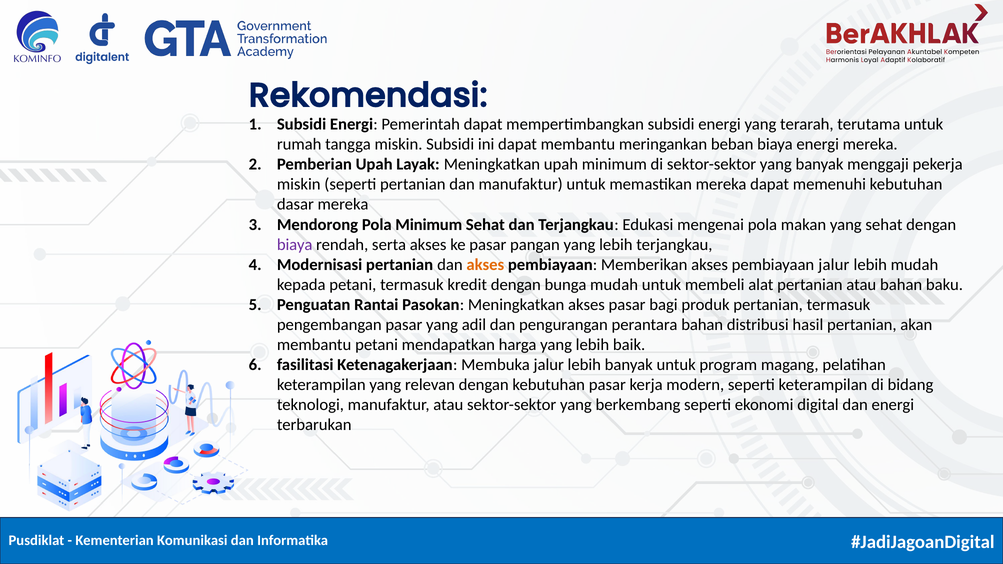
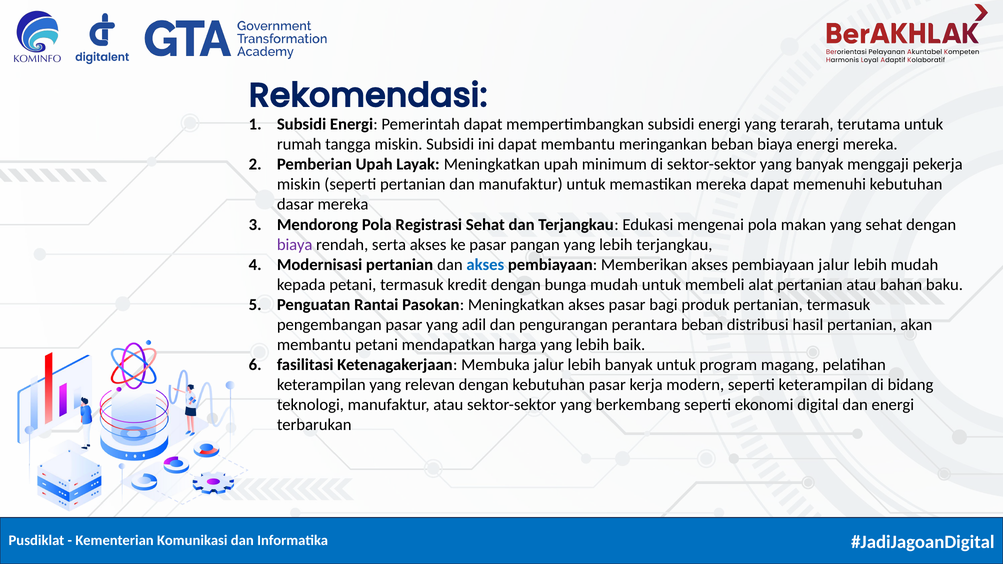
Pola Minimum: Minimum -> Registrasi
akses at (485, 265) colour: orange -> blue
perantara bahan: bahan -> beban
